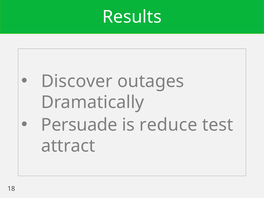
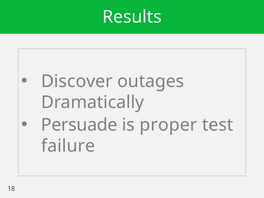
reduce: reduce -> proper
attract: attract -> failure
